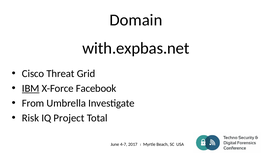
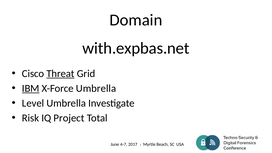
Threat underline: none -> present
X-Force Facebook: Facebook -> Umbrella
From: From -> Level
